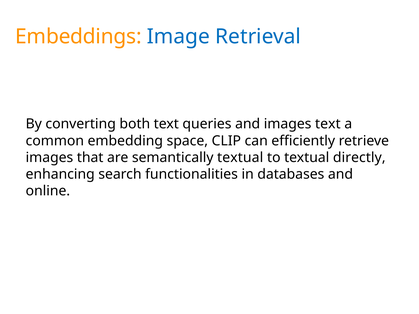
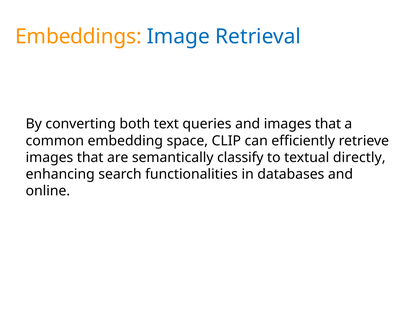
and images text: text -> that
semantically textual: textual -> classify
